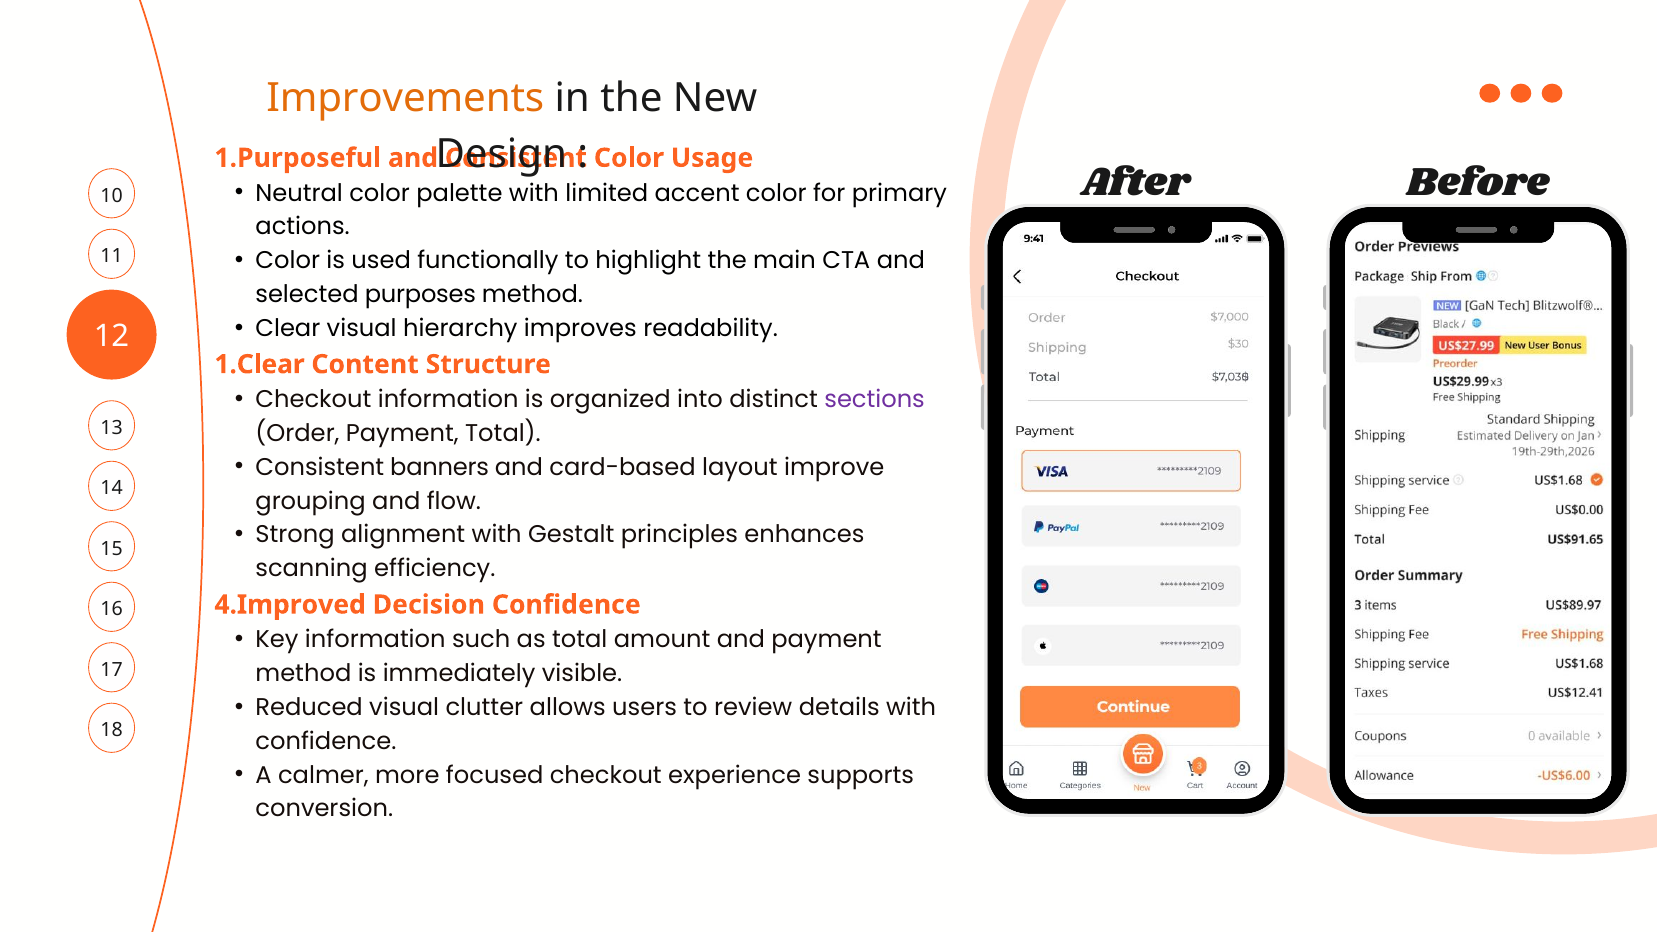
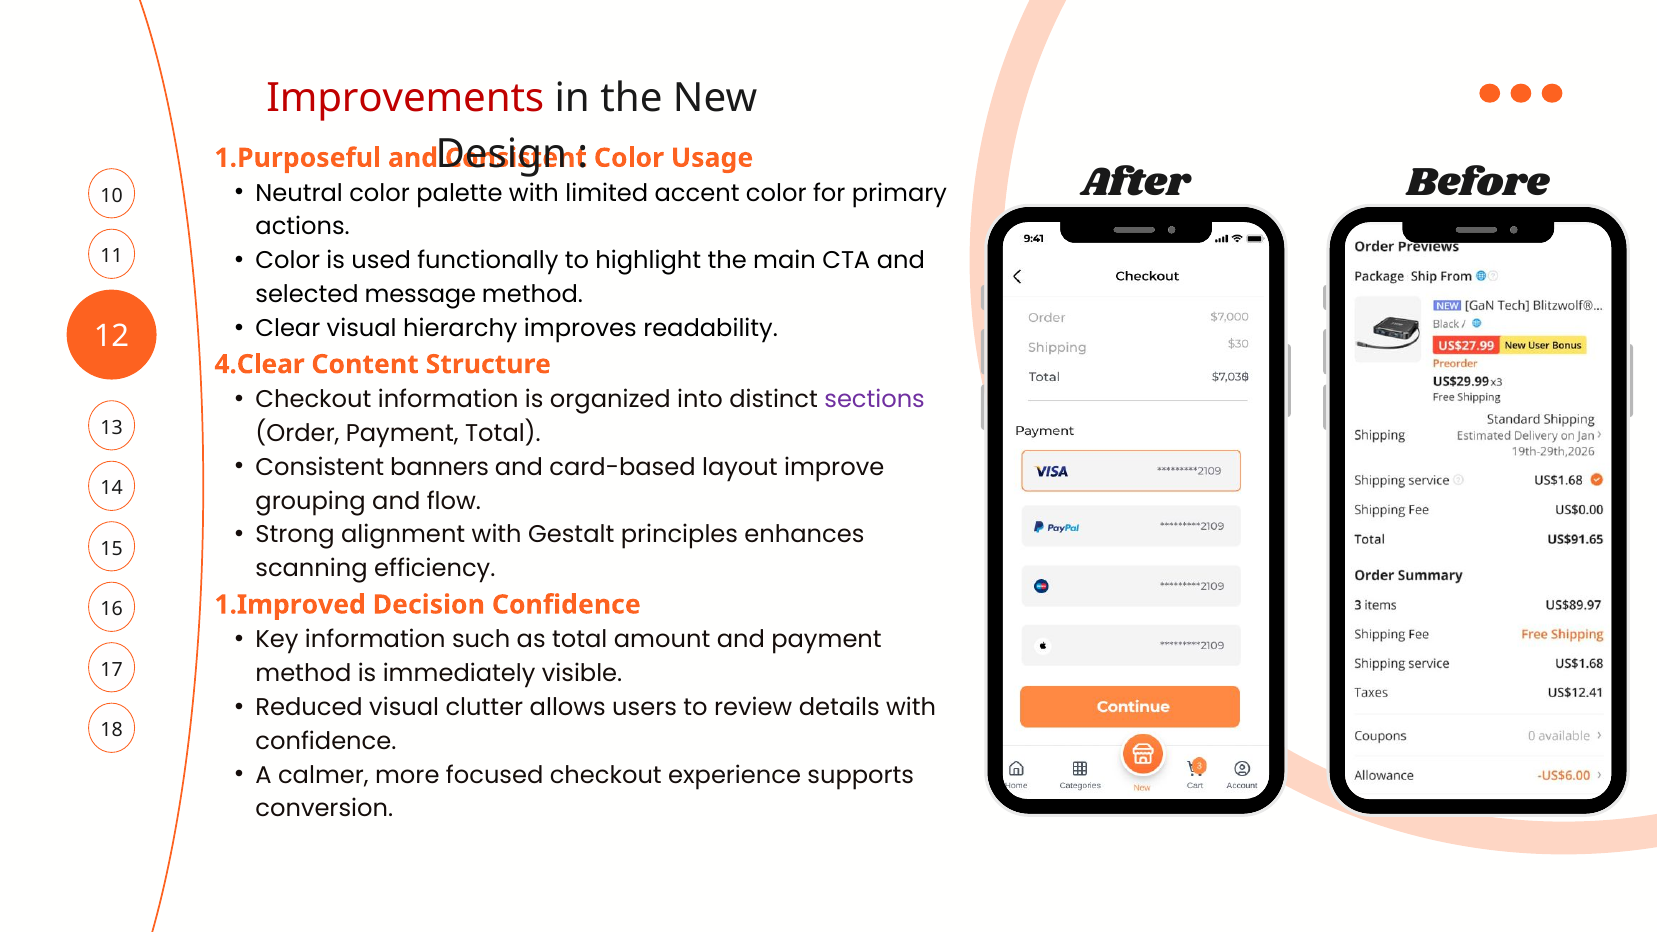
Improvements colour: orange -> red
purposes: purposes -> message
1.Clear: 1.Clear -> 4.Clear
4.Improved: 4.Improved -> 1.Improved
